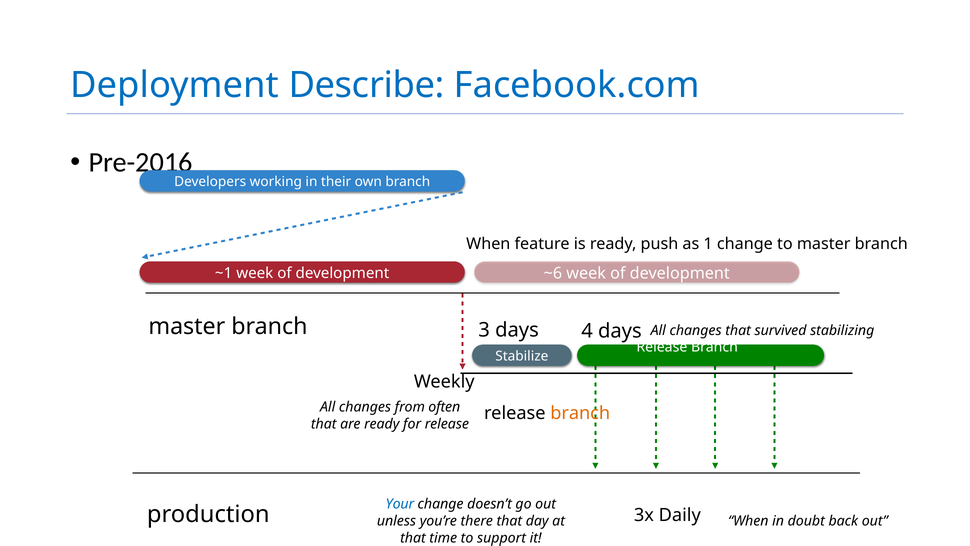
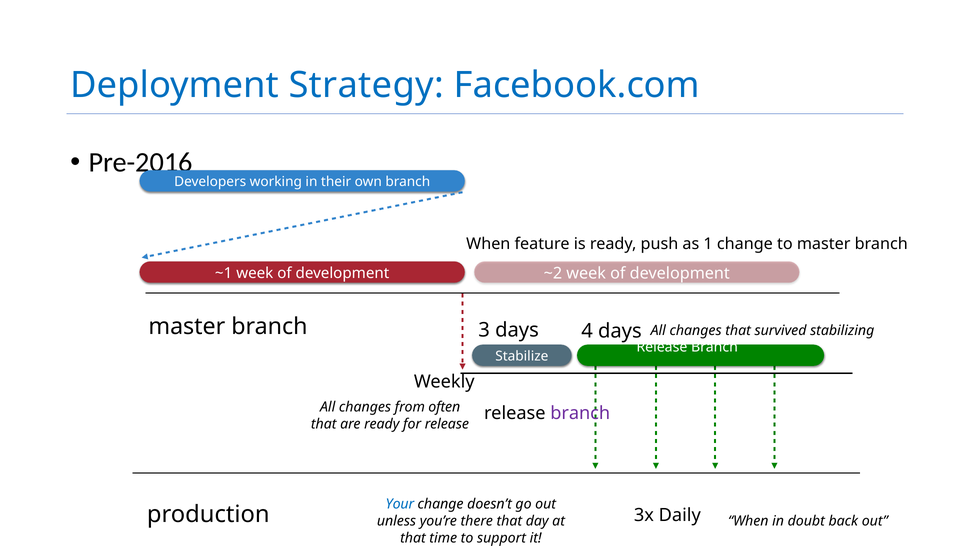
Describe: Describe -> Strategy
~6: ~6 -> ~2
branch at (580, 413) colour: orange -> purple
